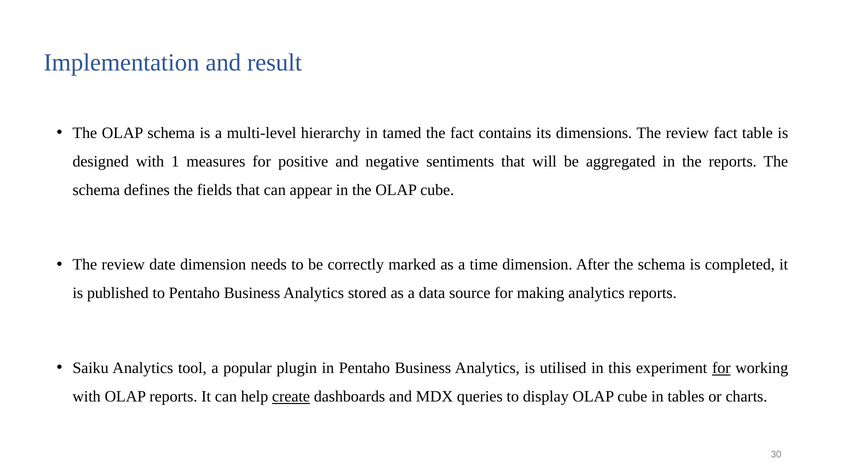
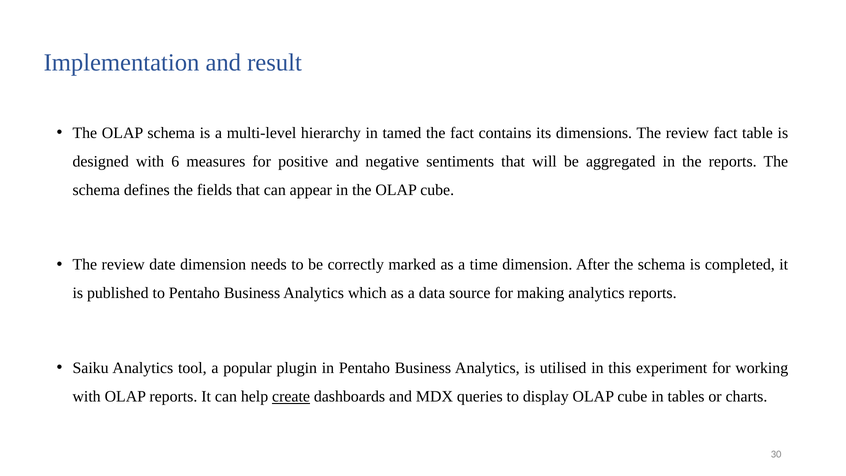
1: 1 -> 6
stored: stored -> which
for at (721, 368) underline: present -> none
